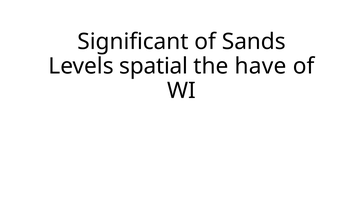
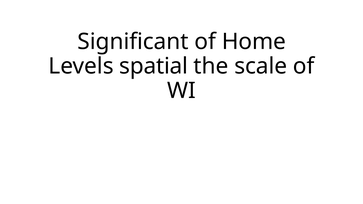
Sands: Sands -> Home
have: have -> scale
